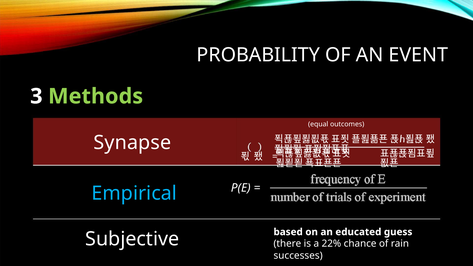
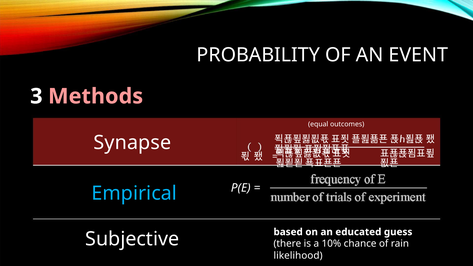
Methods colour: light green -> pink
22%: 22% -> 10%
successes: successes -> likelihood
